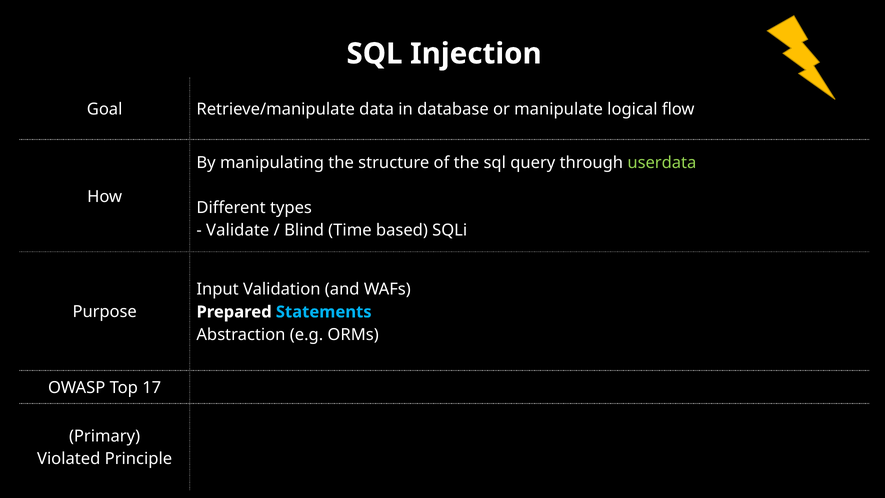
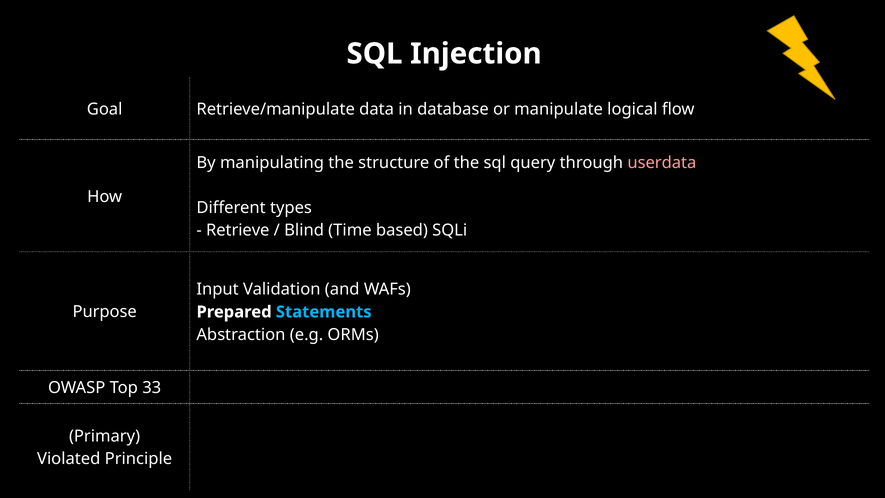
userdata colour: light green -> pink
Validate: Validate -> Retrieve
17: 17 -> 33
